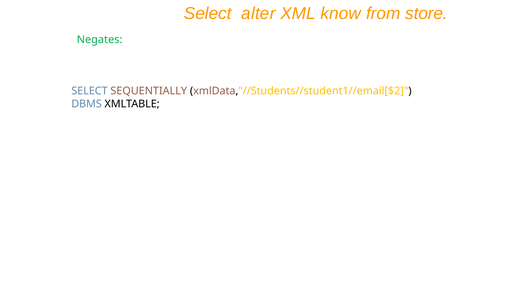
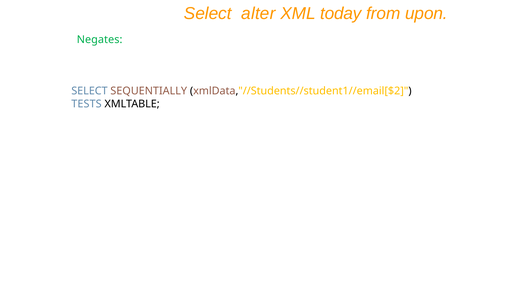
know: know -> today
store: store -> upon
DBMS: DBMS -> TESTS
